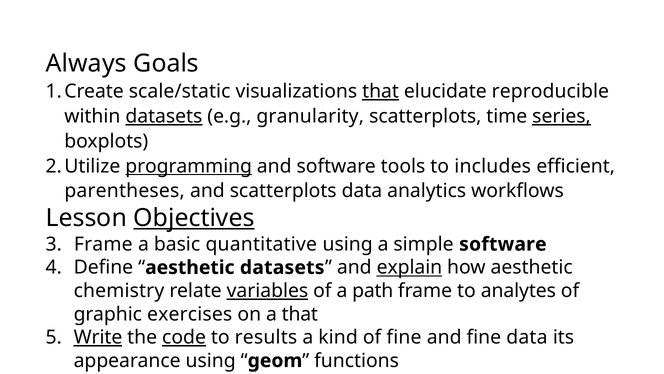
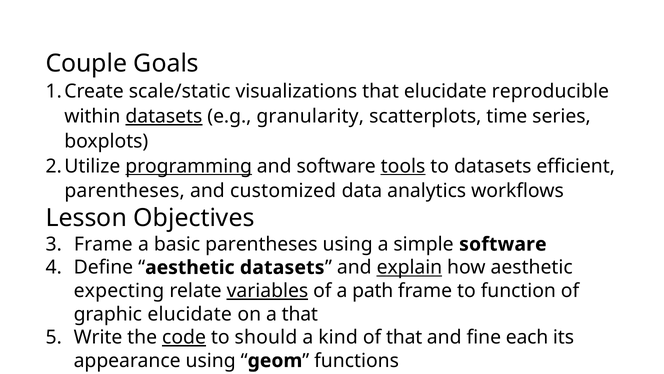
Always: Always -> Couple
that at (381, 91) underline: present -> none
series underline: present -> none
tools underline: none -> present
to includes: includes -> datasets
and scatterplots: scatterplots -> customized
Objectives underline: present -> none
basic quantitative: quantitative -> parentheses
chemistry: chemistry -> expecting
analytes: analytes -> function
graphic exercises: exercises -> elucidate
Write underline: present -> none
results: results -> should
of fine: fine -> that
fine data: data -> each
